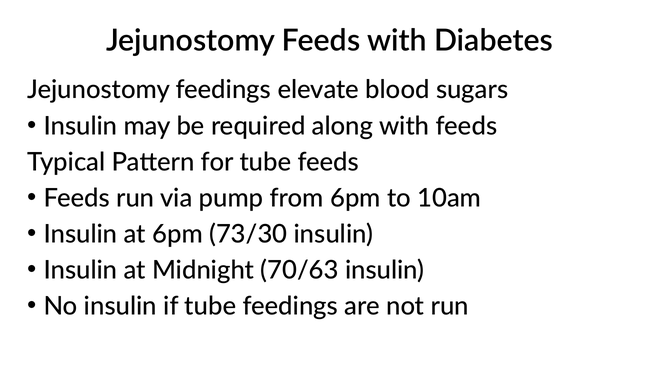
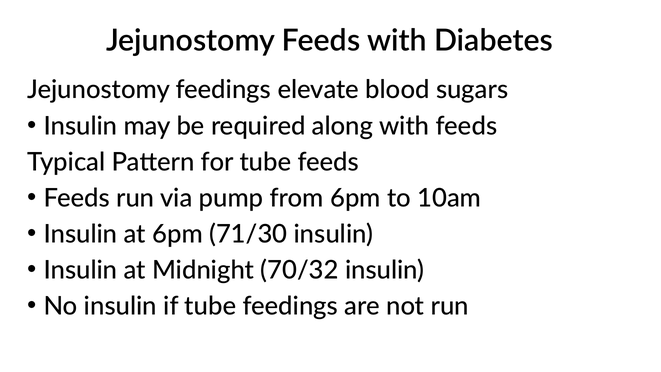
73/30: 73/30 -> 71/30
70/63: 70/63 -> 70/32
